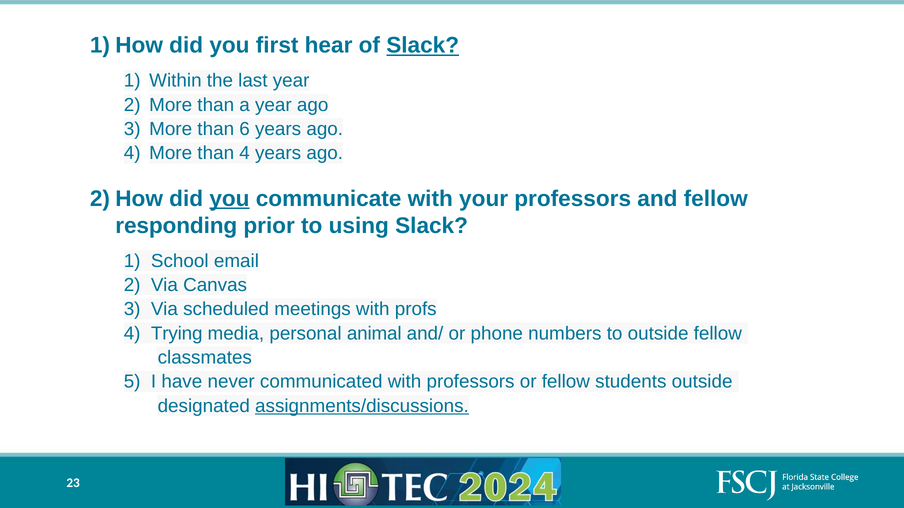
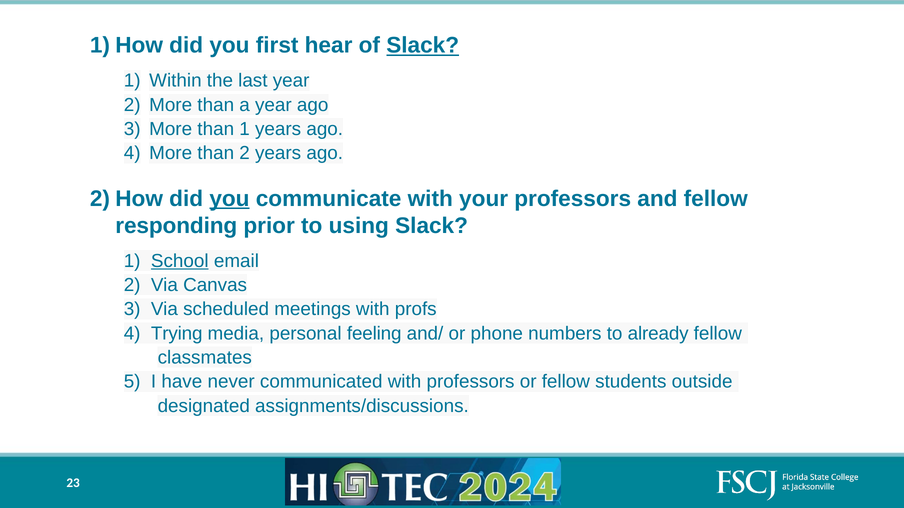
than 6: 6 -> 1
than 4: 4 -> 2
School underline: none -> present
animal: animal -> feeling
to outside: outside -> already
assignments/discussions underline: present -> none
